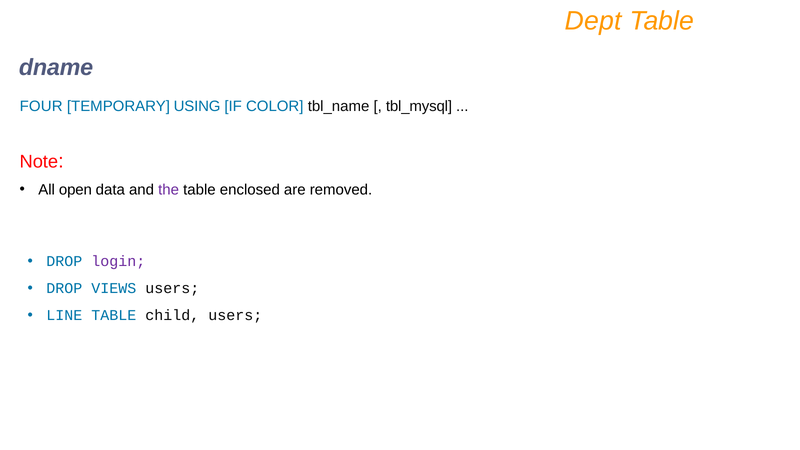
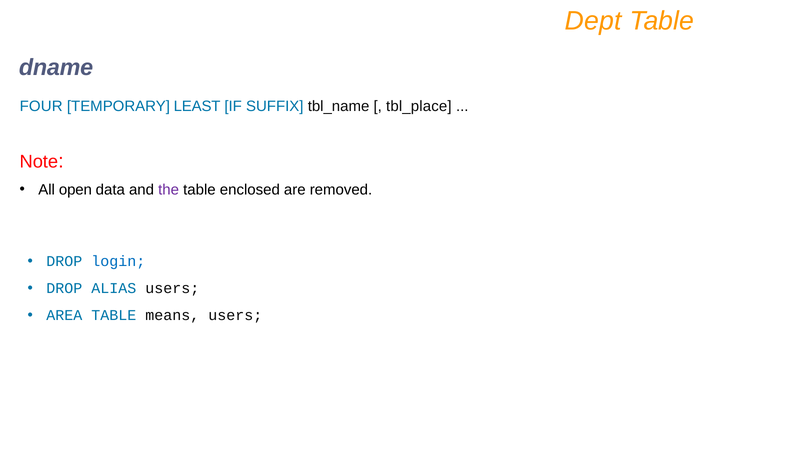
USING: USING -> LEAST
COLOR: COLOR -> SUFFIX
tbl_mysql: tbl_mysql -> tbl_place
login colour: purple -> blue
VIEWS: VIEWS -> ALIAS
LINE: LINE -> AREA
child: child -> means
